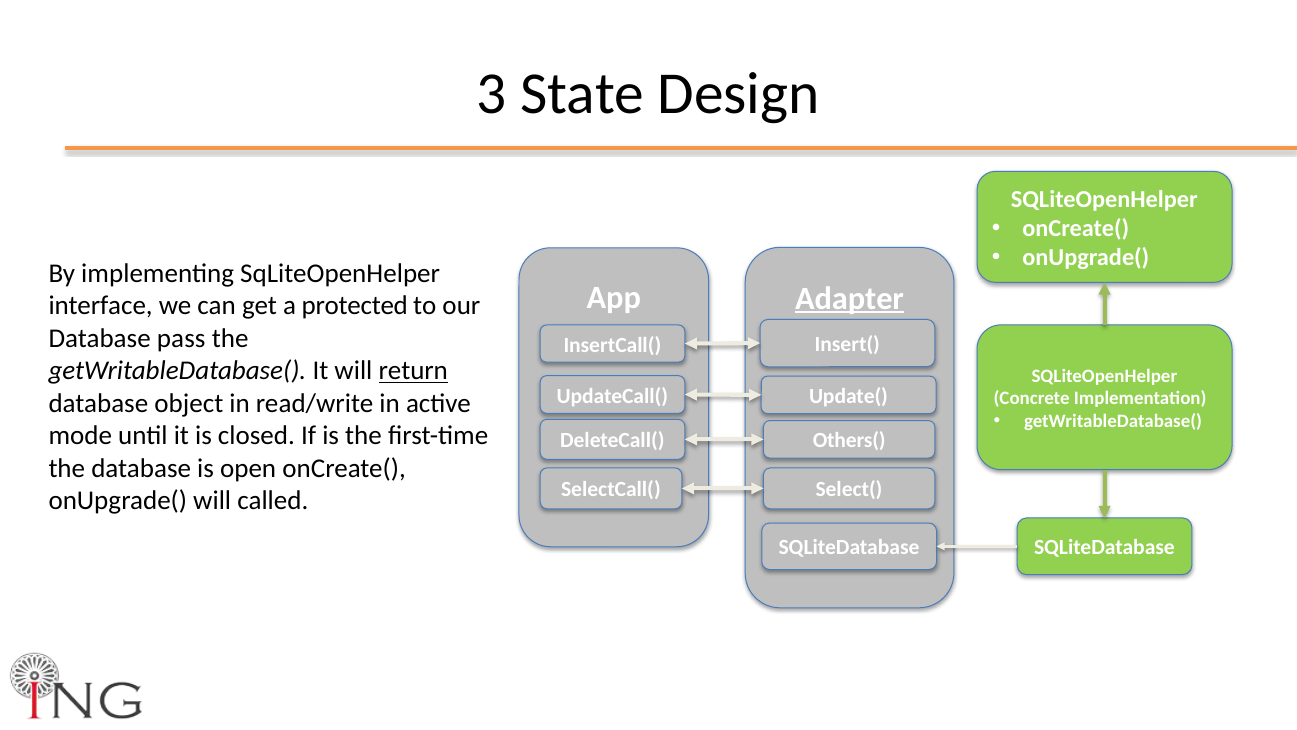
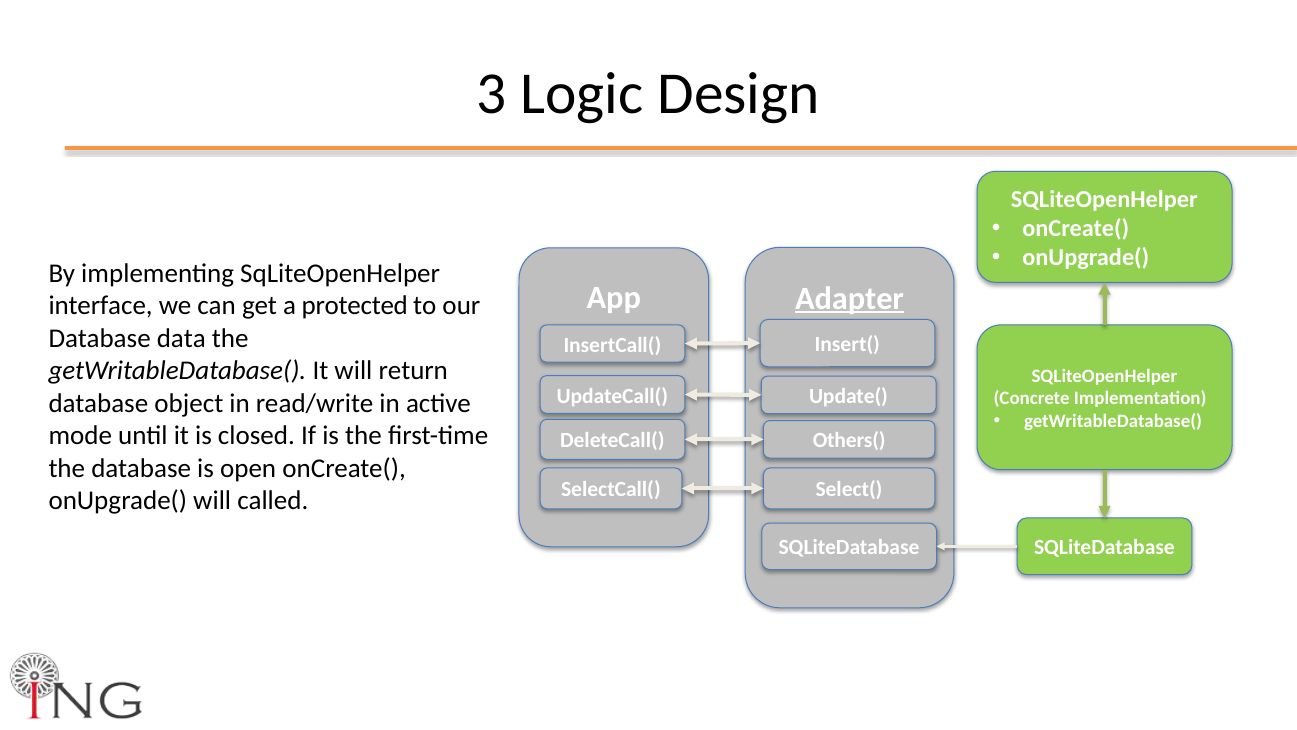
State: State -> Logic
pass: pass -> data
return underline: present -> none
